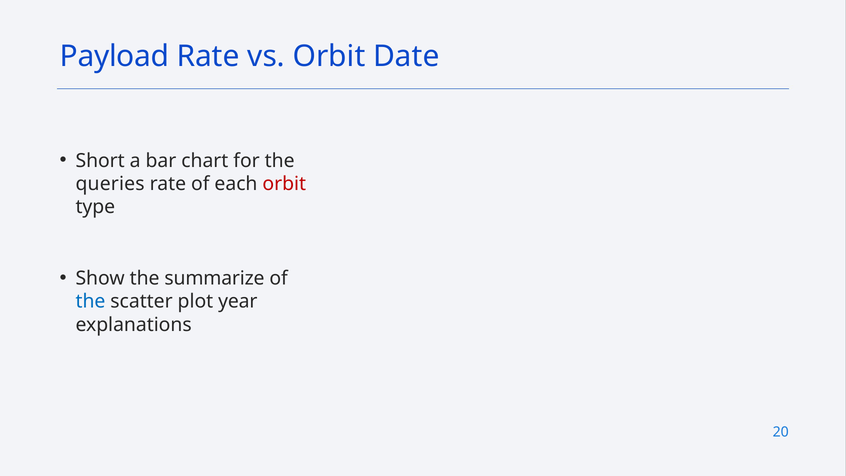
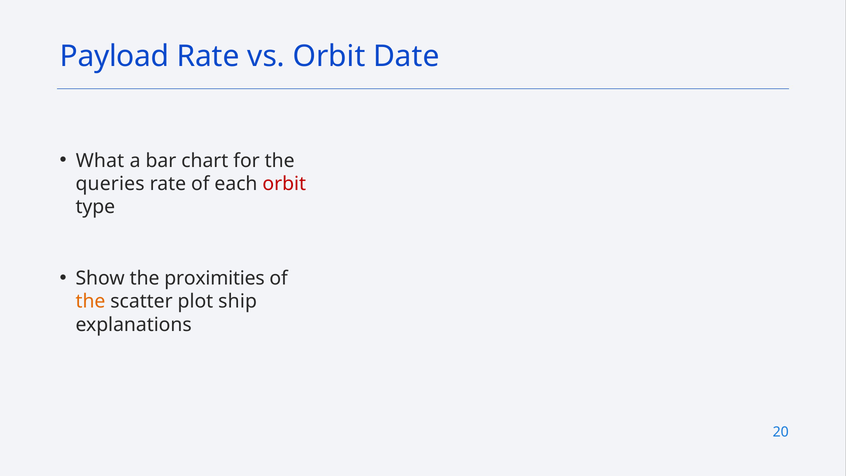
Short: Short -> What
summarize: summarize -> proximities
the at (90, 301) colour: blue -> orange
year: year -> ship
